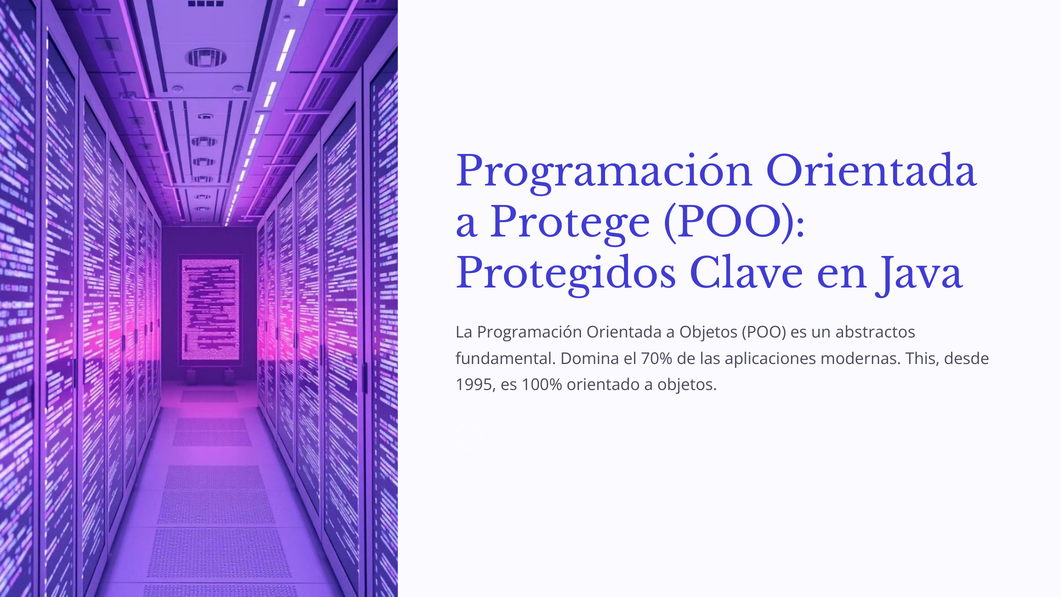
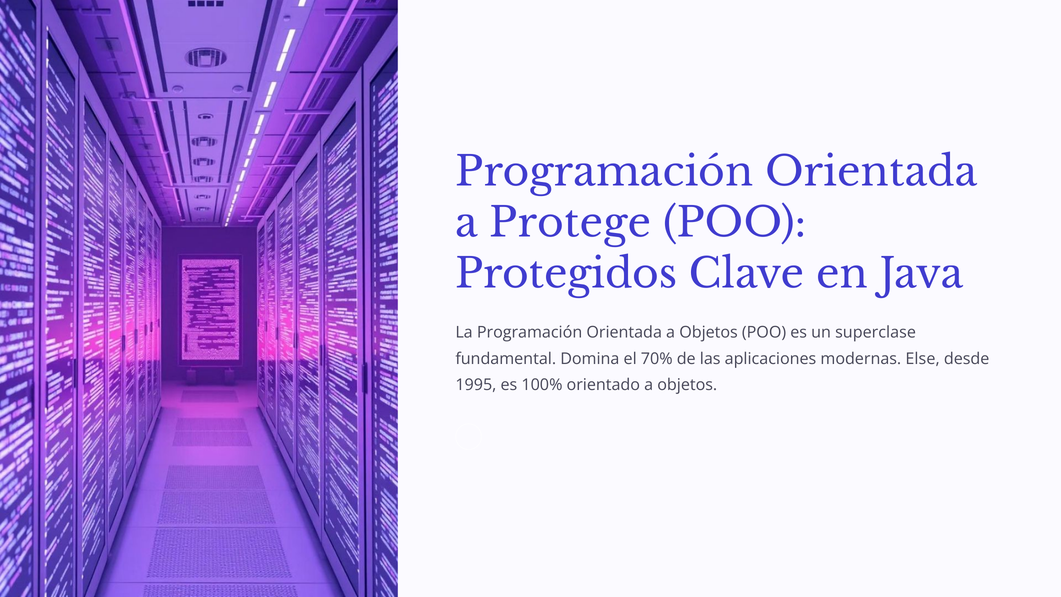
abstractos: abstractos -> superclase
This: This -> Else
